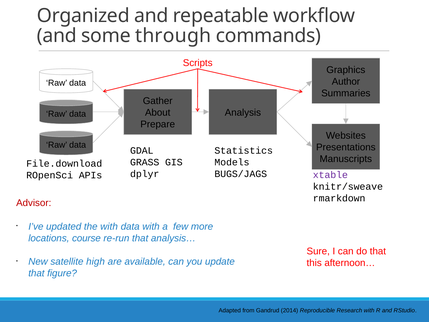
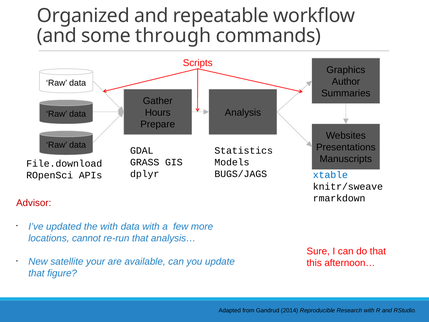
About: About -> Hours
xtable colour: purple -> blue
course: course -> cannot
high: high -> your
